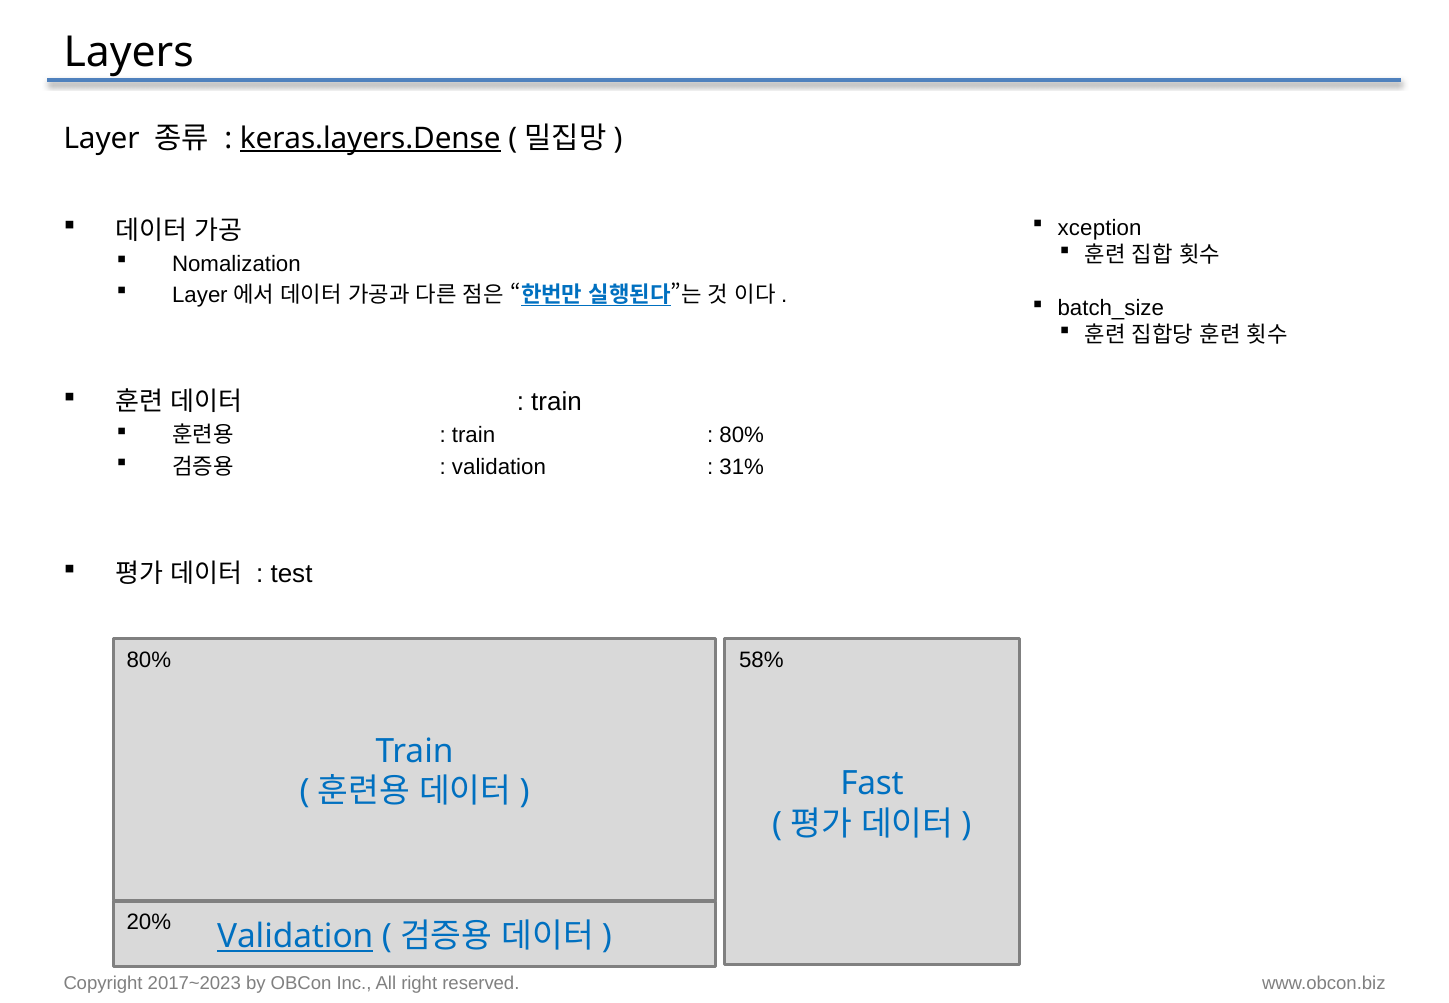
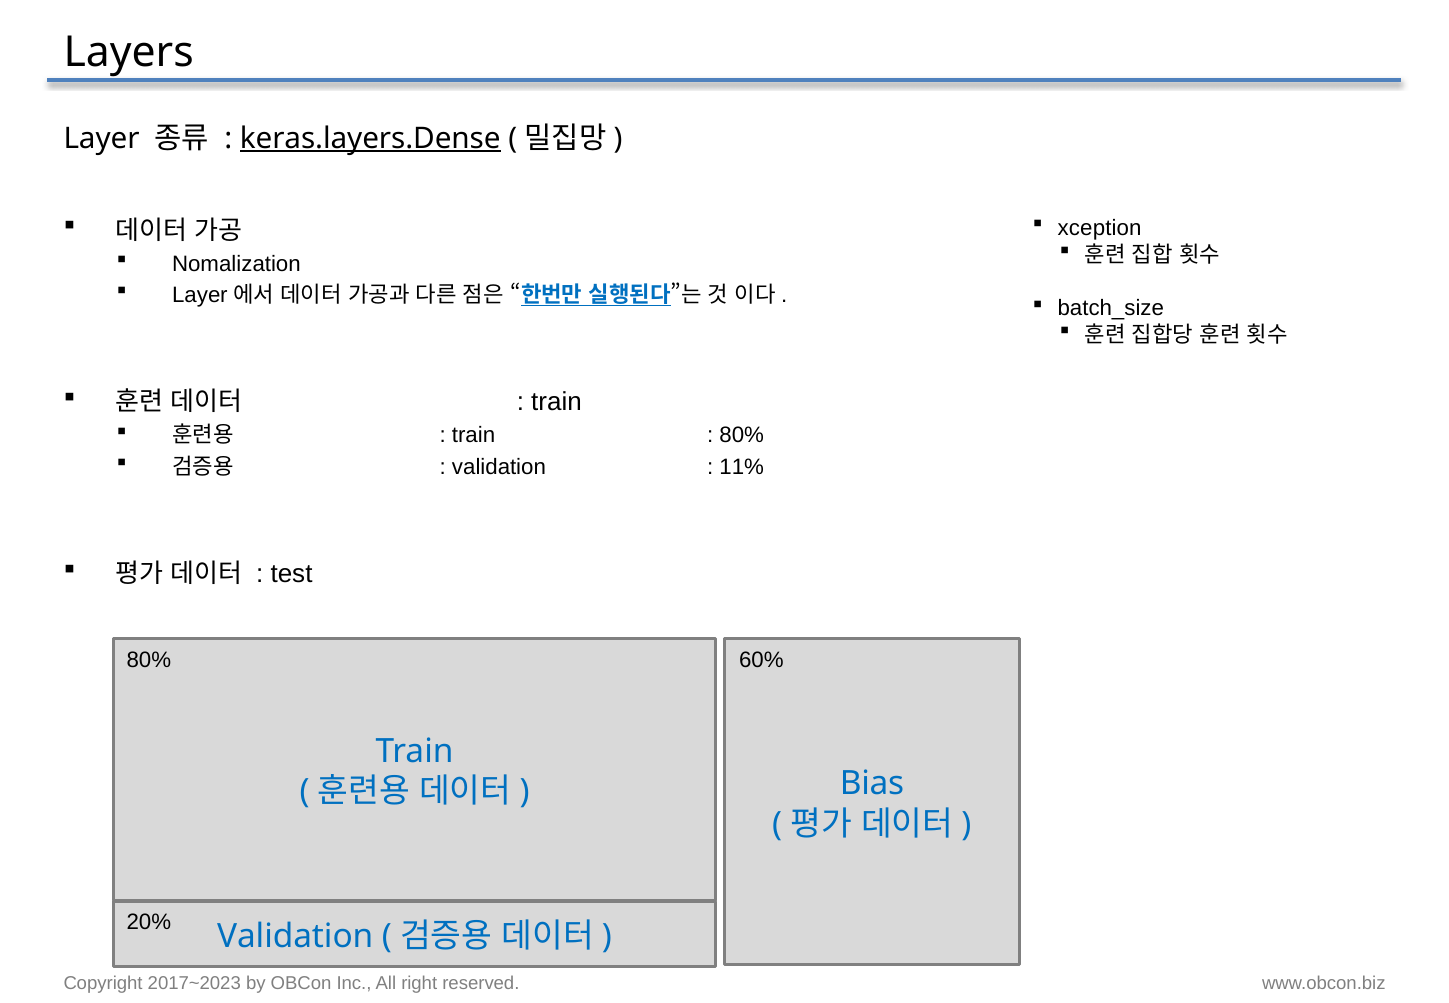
31%: 31% -> 11%
58%: 58% -> 60%
Fast: Fast -> Bias
Validation at (295, 936) underline: present -> none
